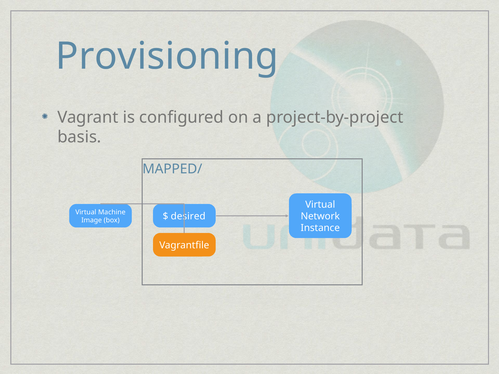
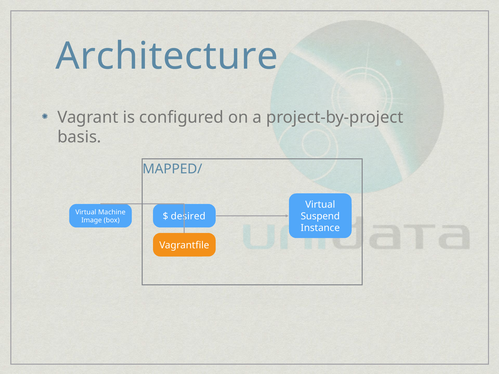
Provisioning: Provisioning -> Architecture
Network: Network -> Suspend
